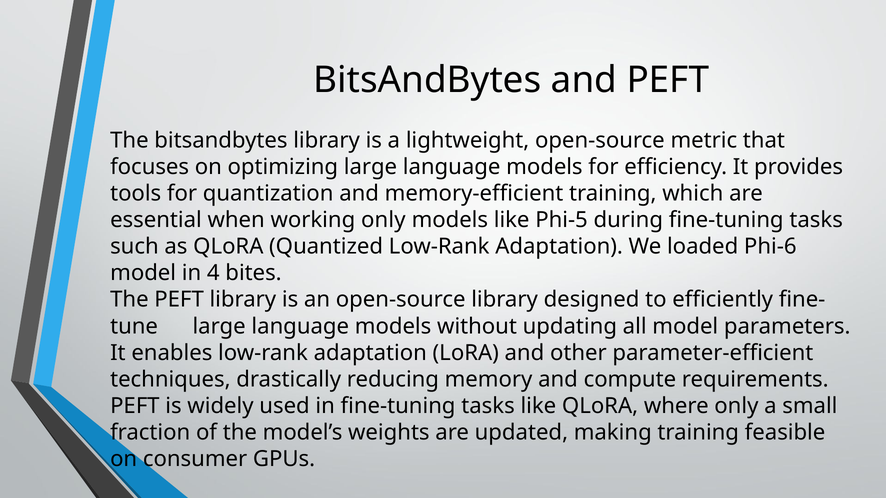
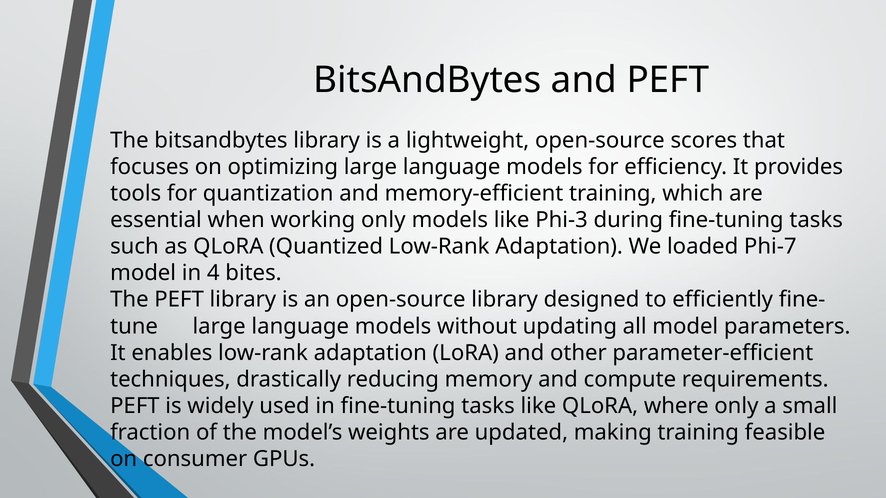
metric: metric -> scores
Phi-5: Phi-5 -> Phi-3
Phi-6: Phi-6 -> Phi-7
